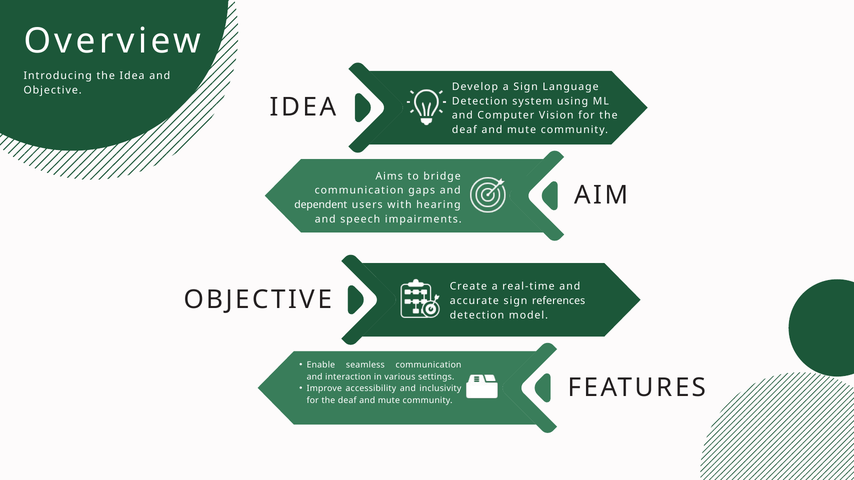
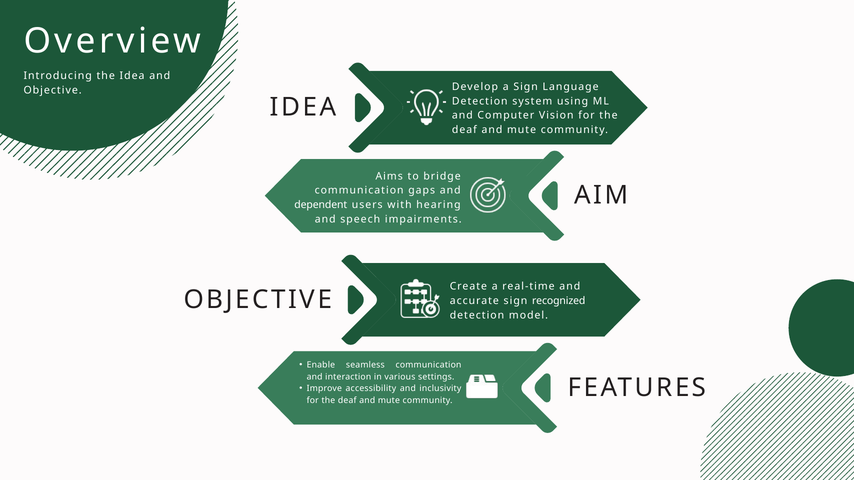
references: references -> recognized
